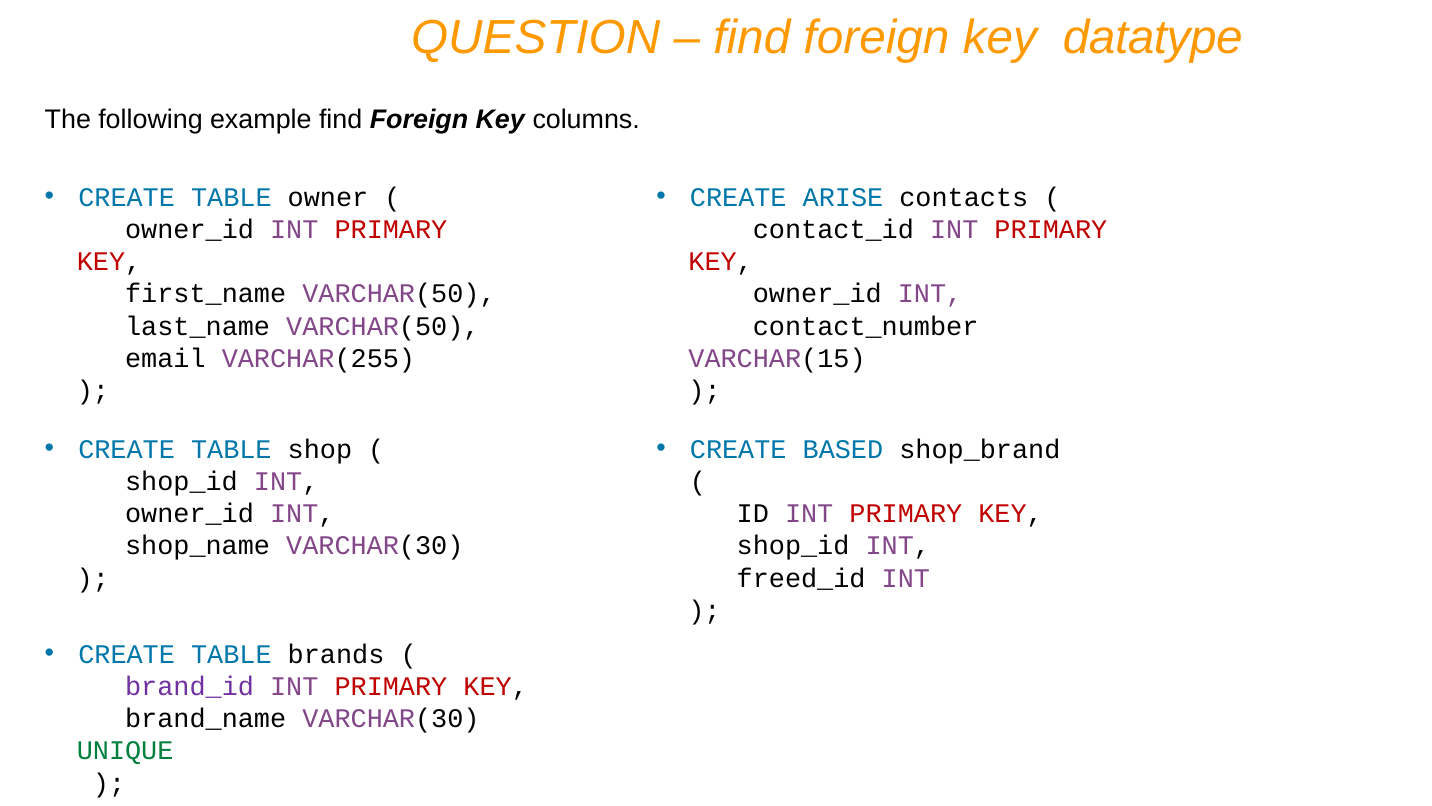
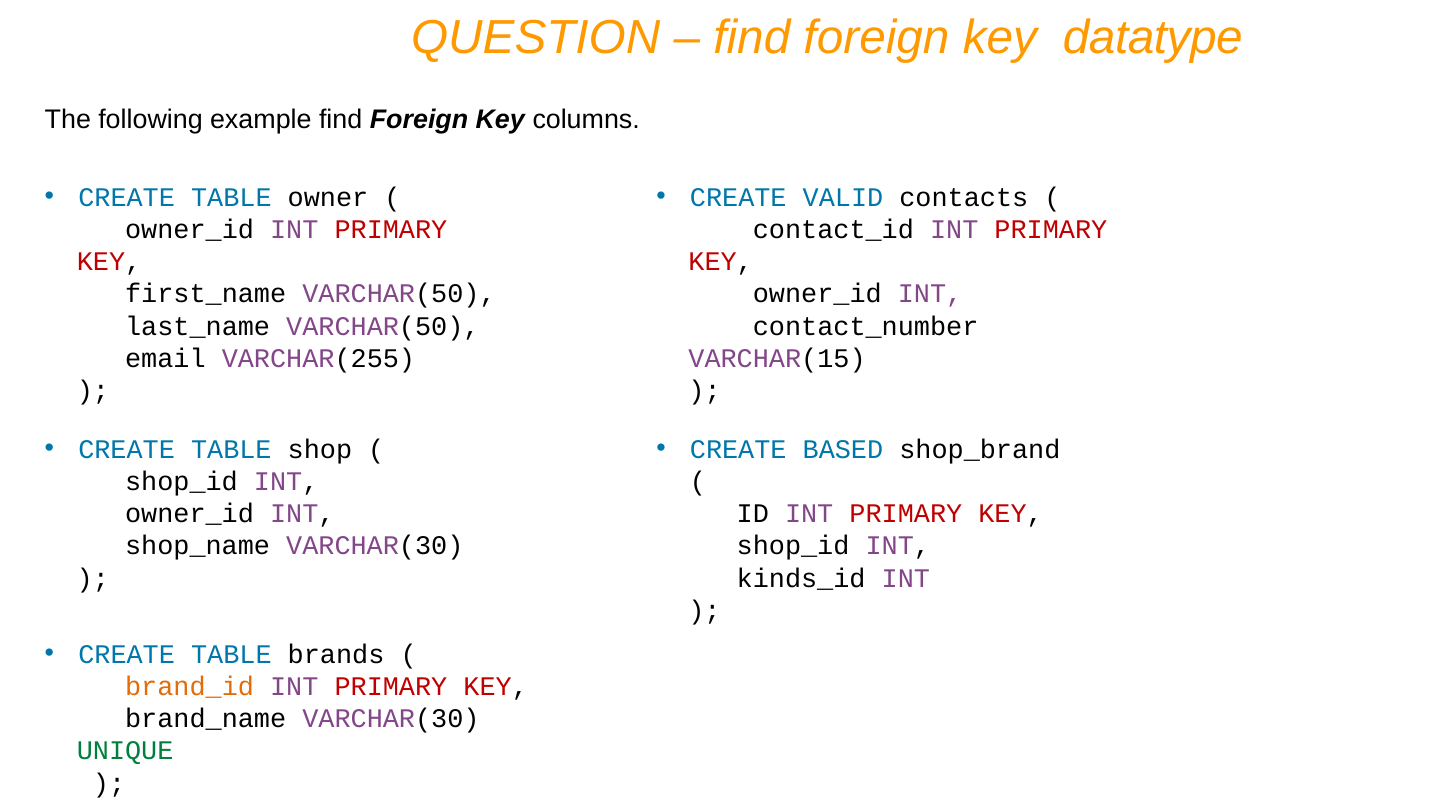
ARISE: ARISE -> VALID
freed_id: freed_id -> kinds_id
brand_id colour: purple -> orange
